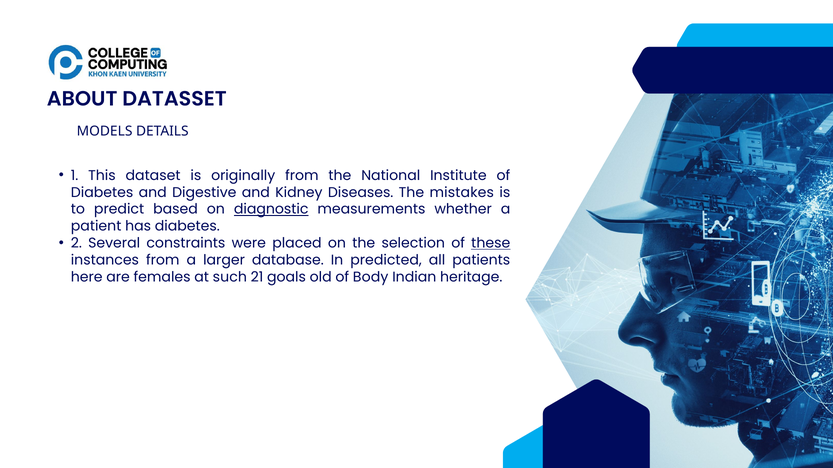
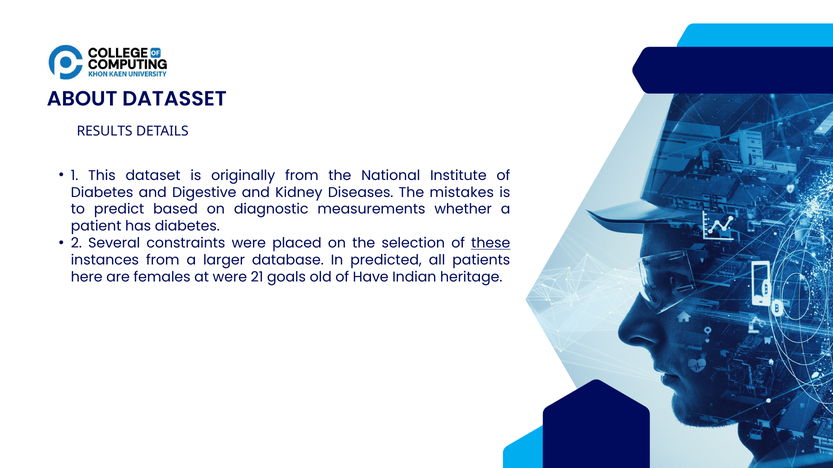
MODELS: MODELS -> RESULTS
diagnostic underline: present -> none
at such: such -> were
Body: Body -> Have
